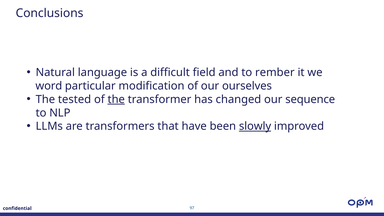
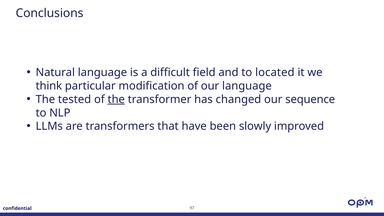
rember: rember -> located
word: word -> think
our ourselves: ourselves -> language
slowly underline: present -> none
